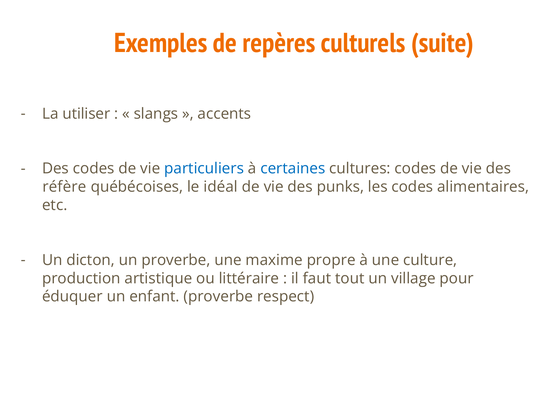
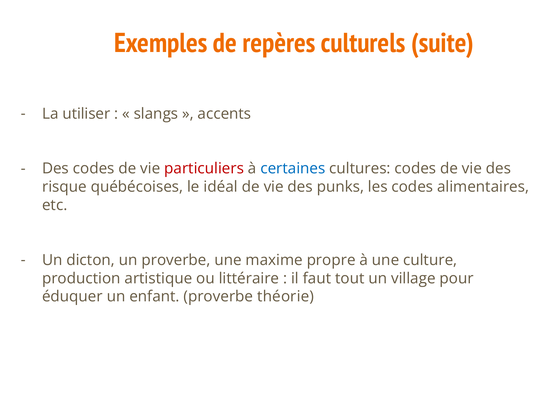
particuliers colour: blue -> red
réfère: réfère -> risque
respect: respect -> théorie
